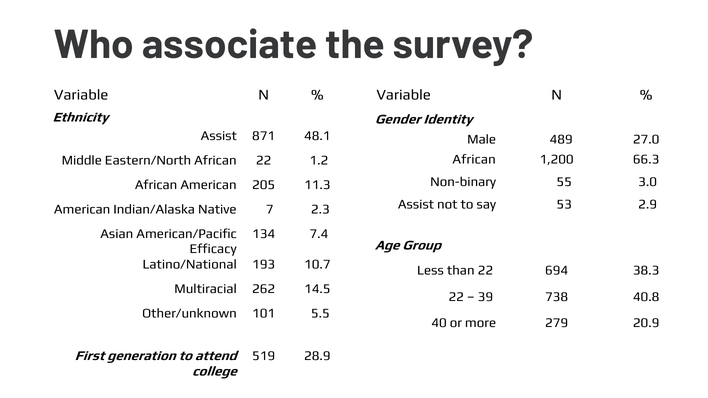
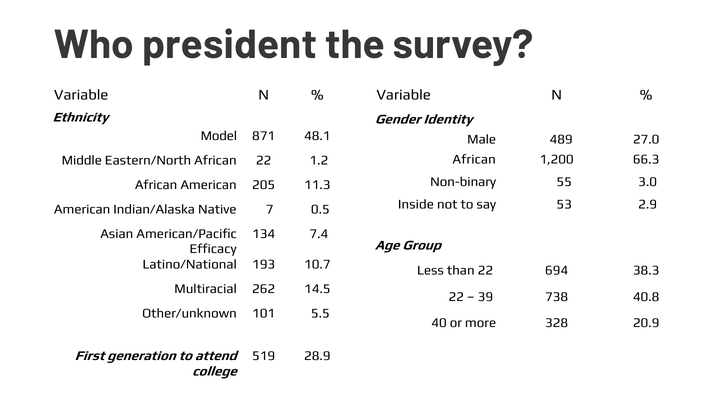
associate: associate -> president
Assist at (219, 136): Assist -> Model
Assist at (416, 205): Assist -> Inside
2.3: 2.3 -> 0.5
279: 279 -> 328
